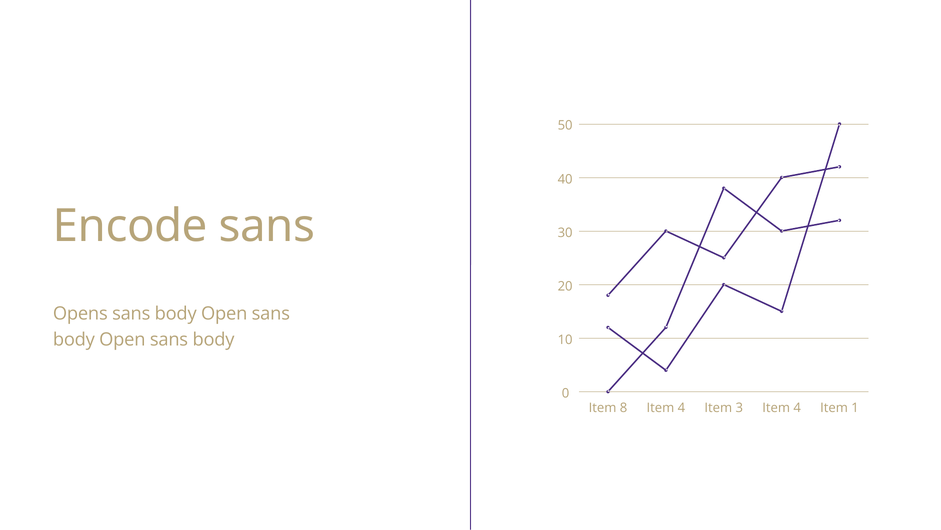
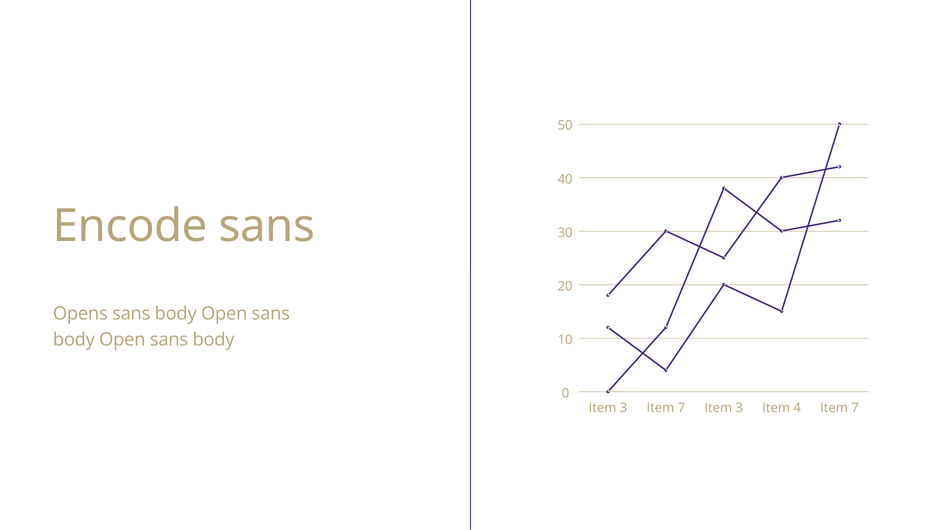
8 at (624, 407): 8 -> 3
4 at (681, 407): 4 -> 7
4 Item 1: 1 -> 7
